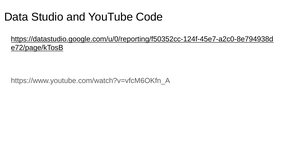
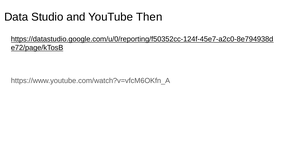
Code: Code -> Then
